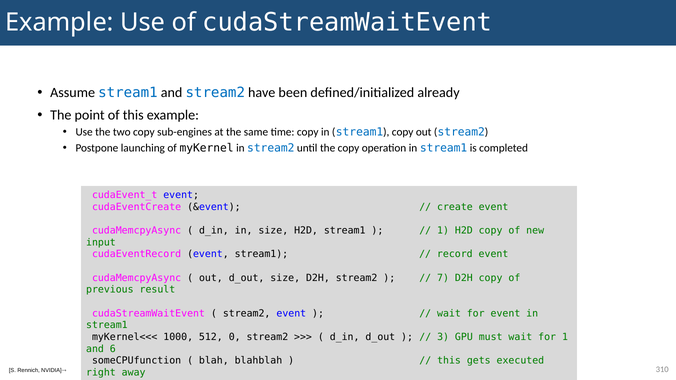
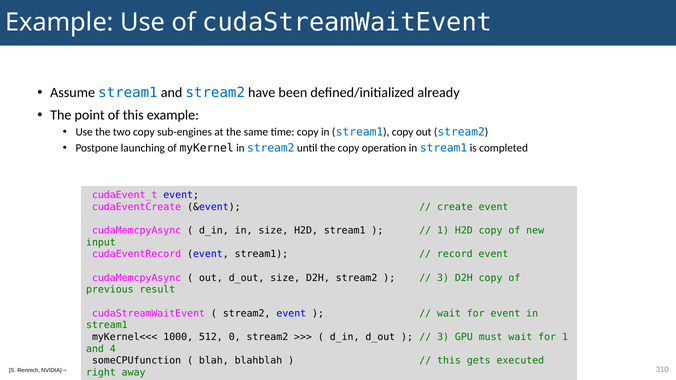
7 at (443, 278): 7 -> 3
6: 6 -> 4
